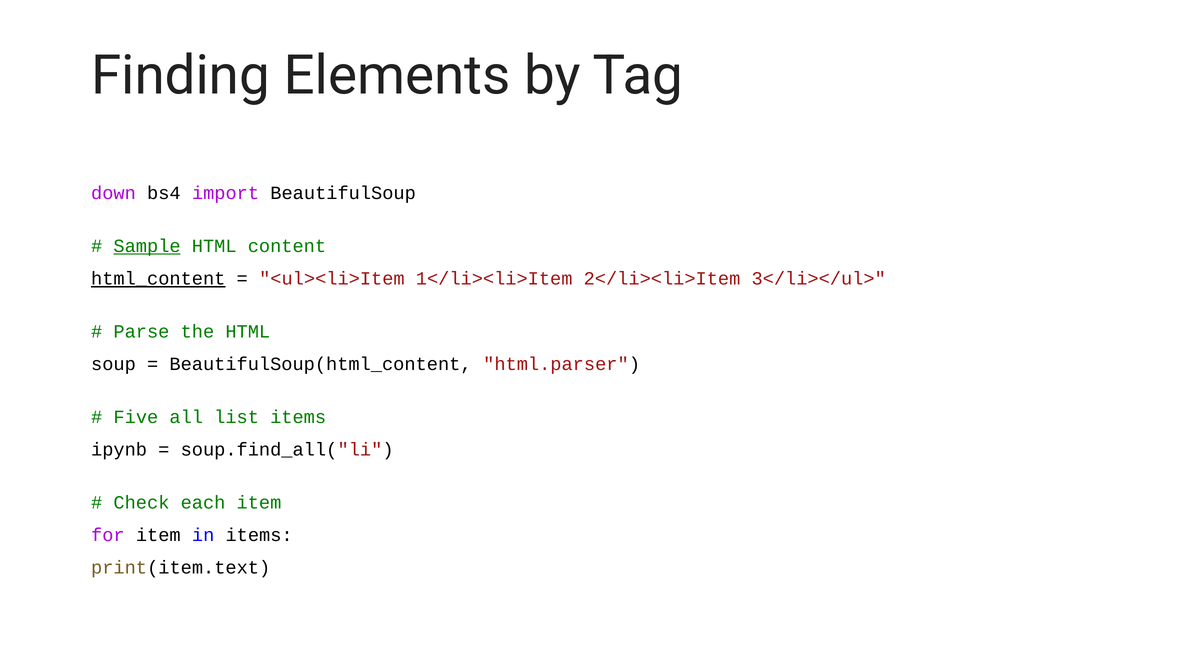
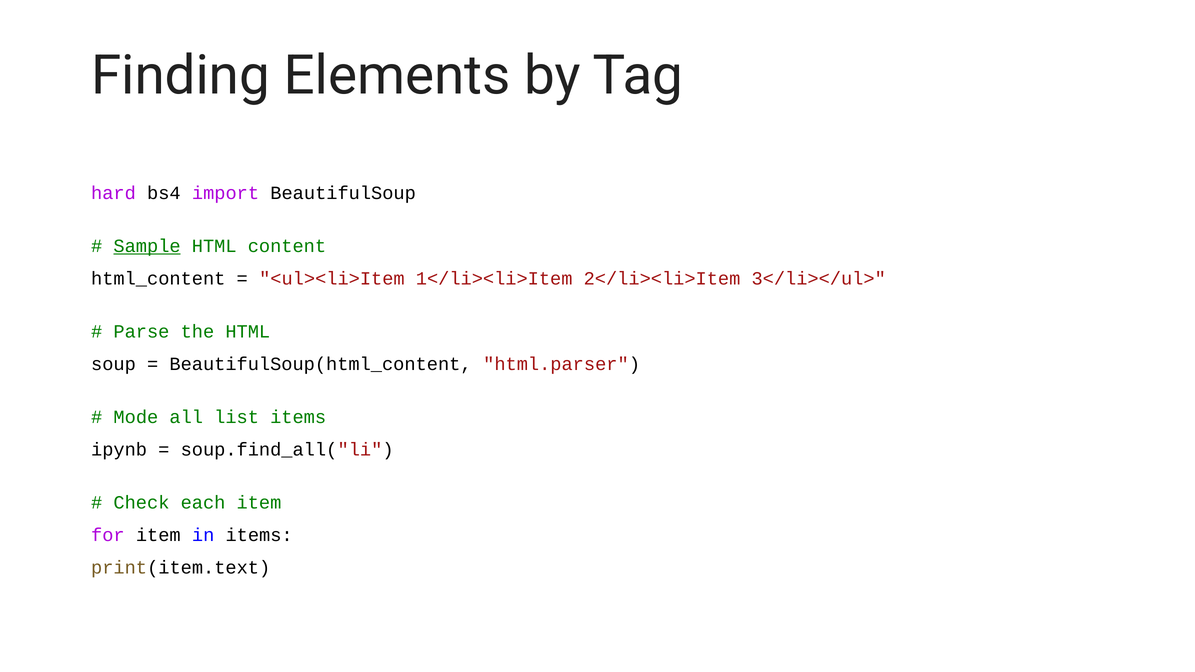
down: down -> hard
html_content underline: present -> none
Five: Five -> Mode
